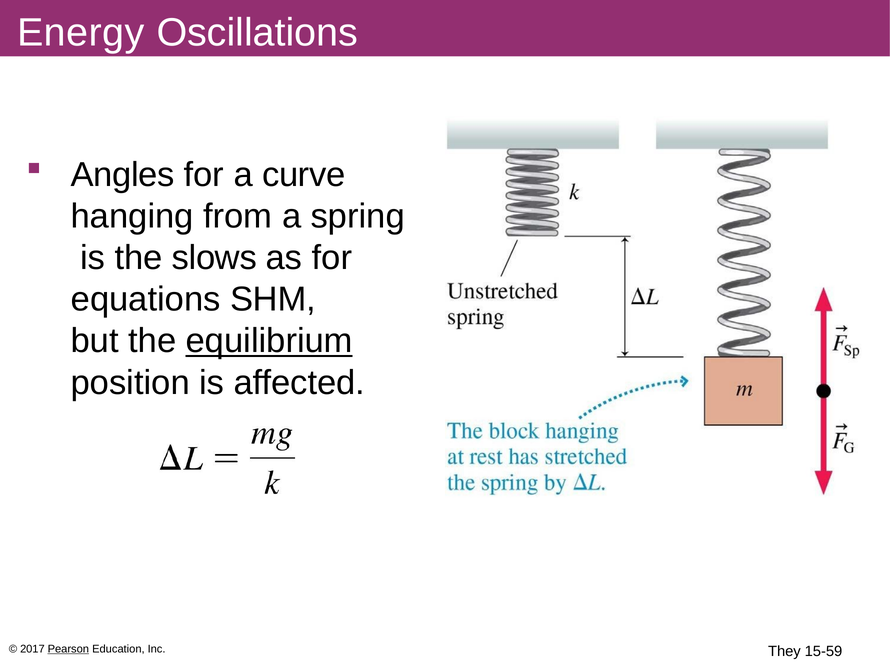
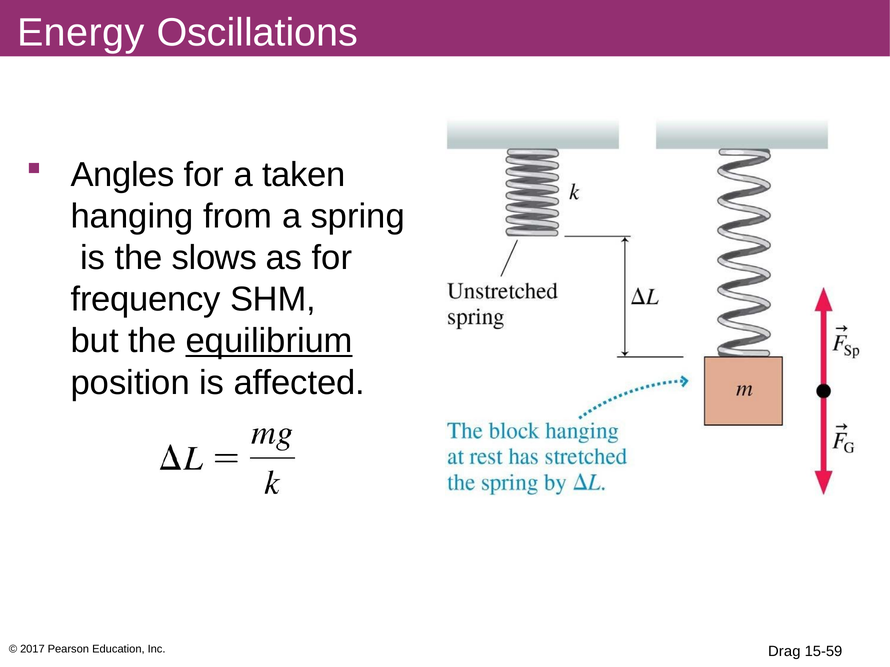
curve: curve -> taken
equations: equations -> frequency
Pearson underline: present -> none
They: They -> Drag
